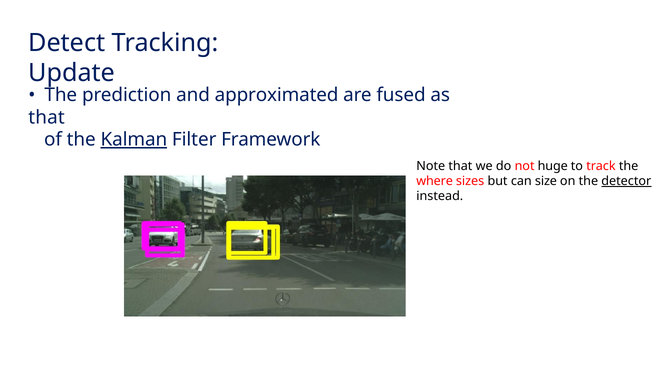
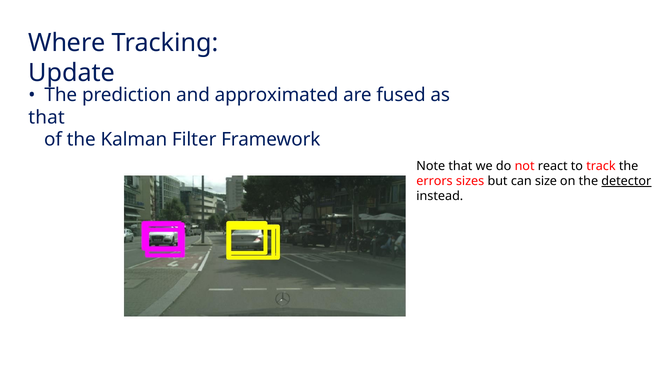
Detect: Detect -> Where
Kalman underline: present -> none
huge: huge -> react
where: where -> errors
